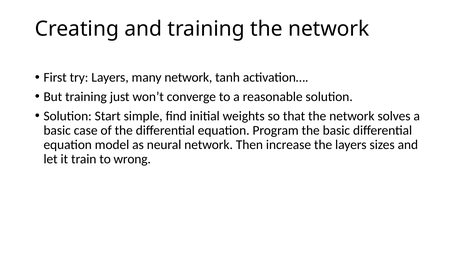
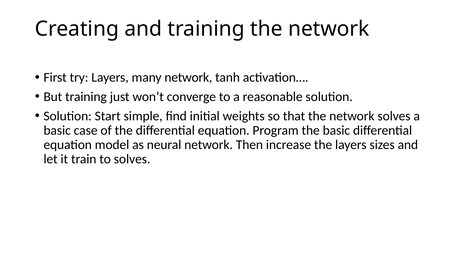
to wrong: wrong -> solves
